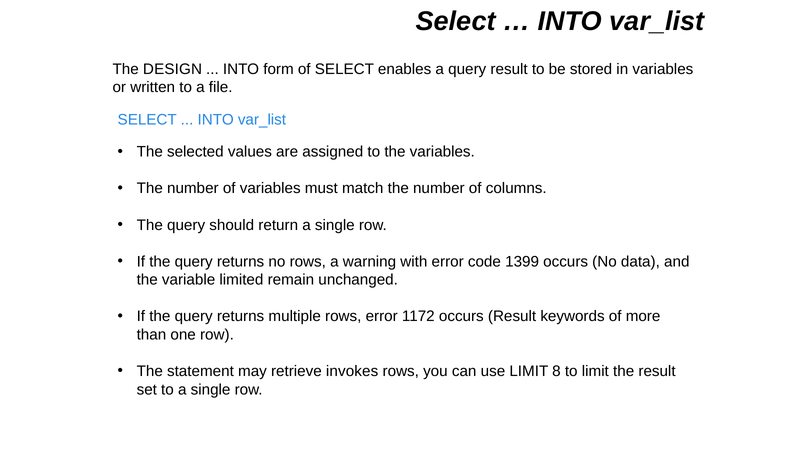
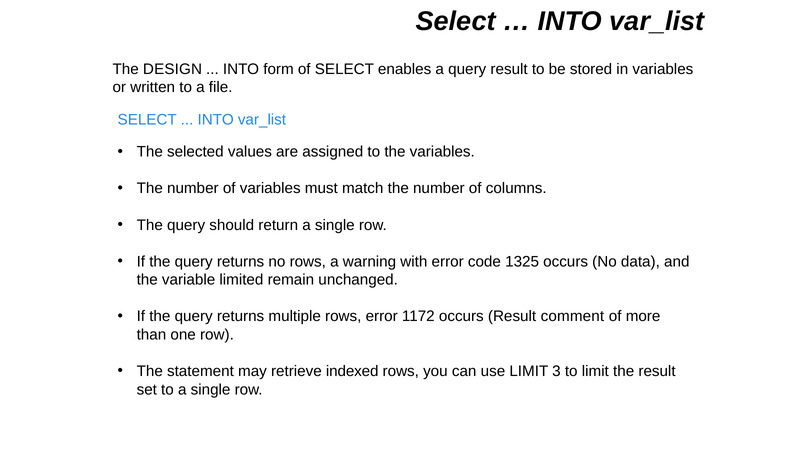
1399: 1399 -> 1325
keywords: keywords -> comment
invokes: invokes -> indexed
8: 8 -> 3
